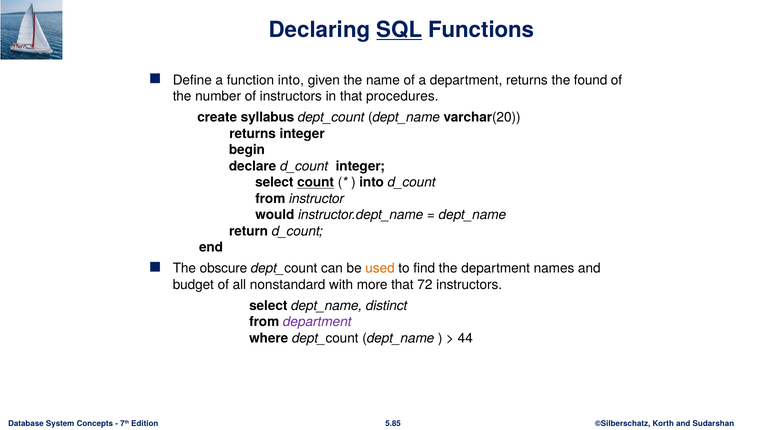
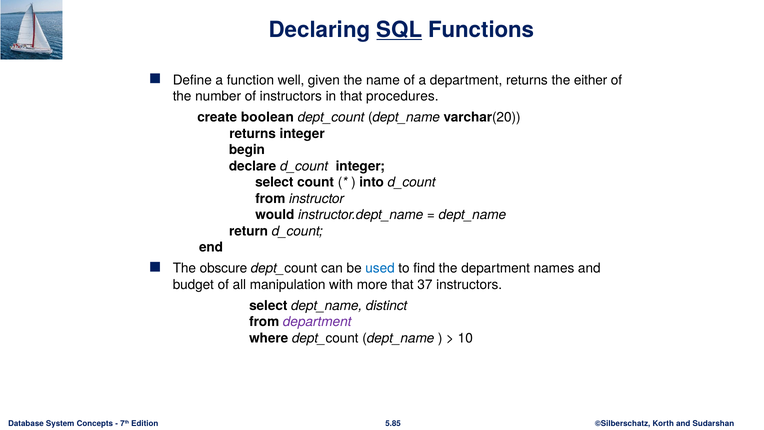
function into: into -> well
found: found -> either
syllabus: syllabus -> boolean
count underline: present -> none
used colour: orange -> blue
nonstandard: nonstandard -> manipulation
72: 72 -> 37
44: 44 -> 10
